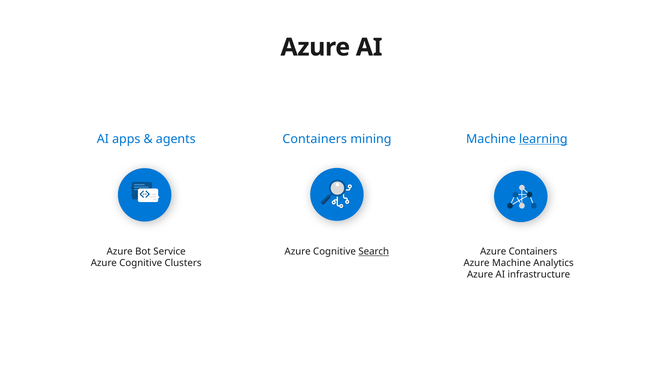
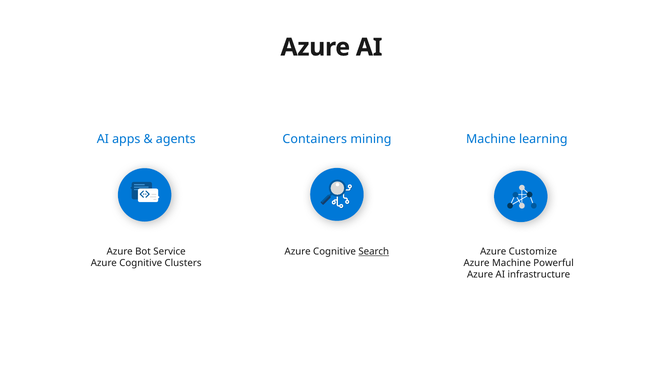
learning underline: present -> none
Azure Containers: Containers -> Customize
Analytics: Analytics -> Powerful
